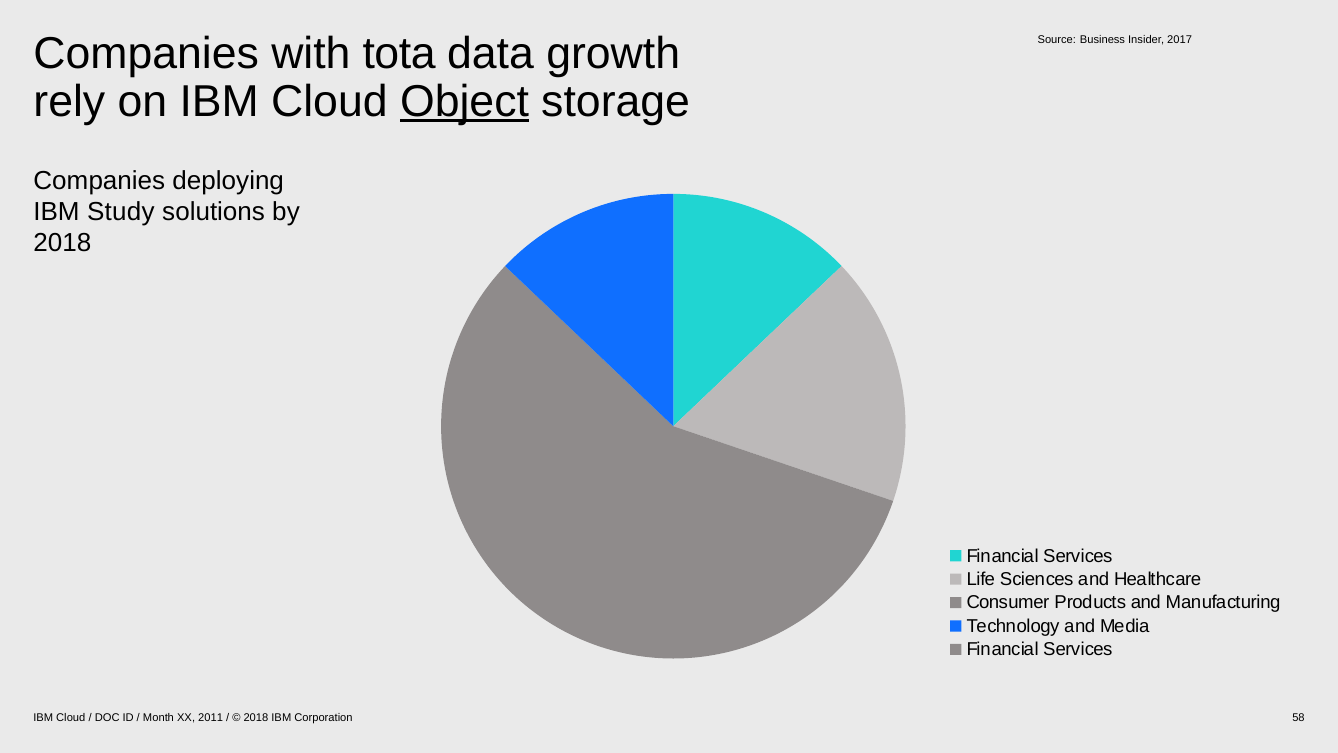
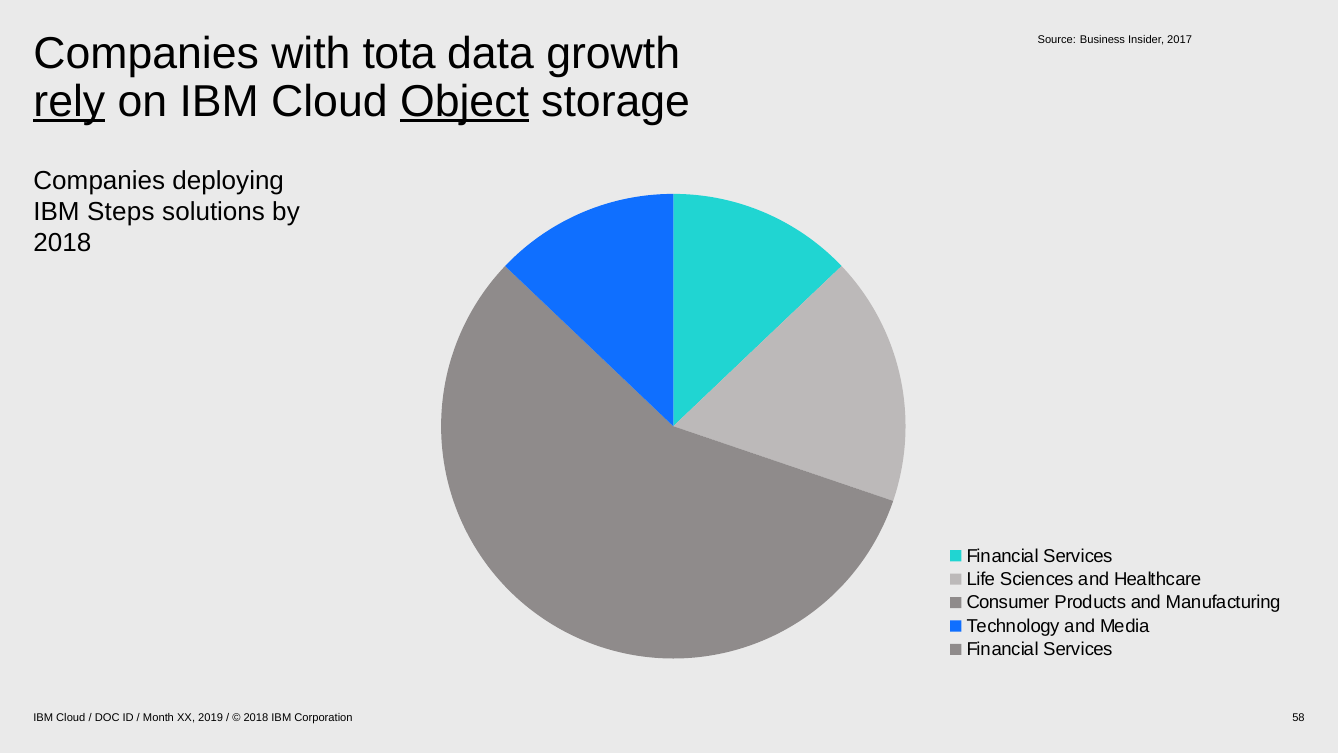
rely underline: none -> present
Study: Study -> Steps
2011: 2011 -> 2019
